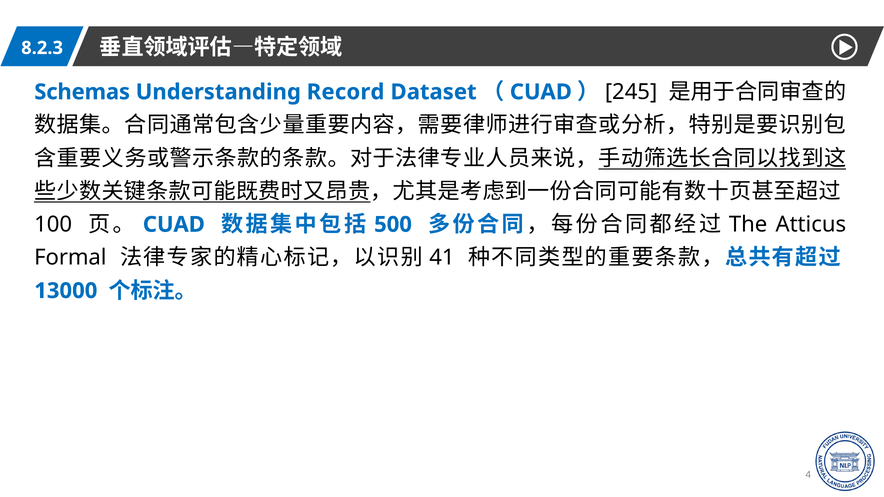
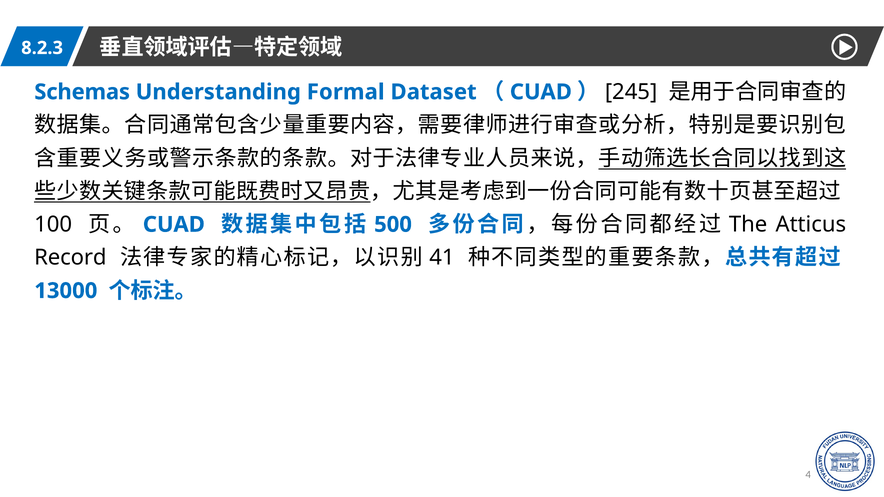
Record: Record -> Formal
Formal: Formal -> Record
